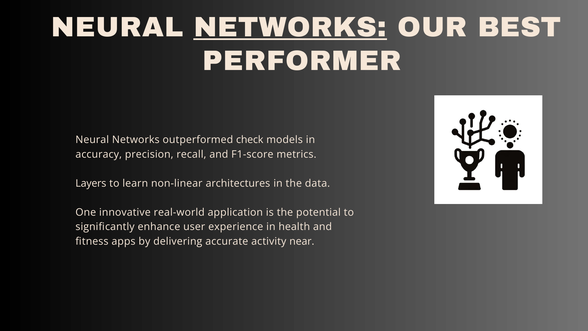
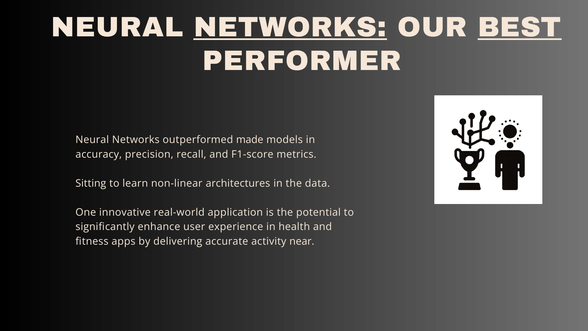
BEST underline: none -> present
check: check -> made
Layers: Layers -> Sitting
